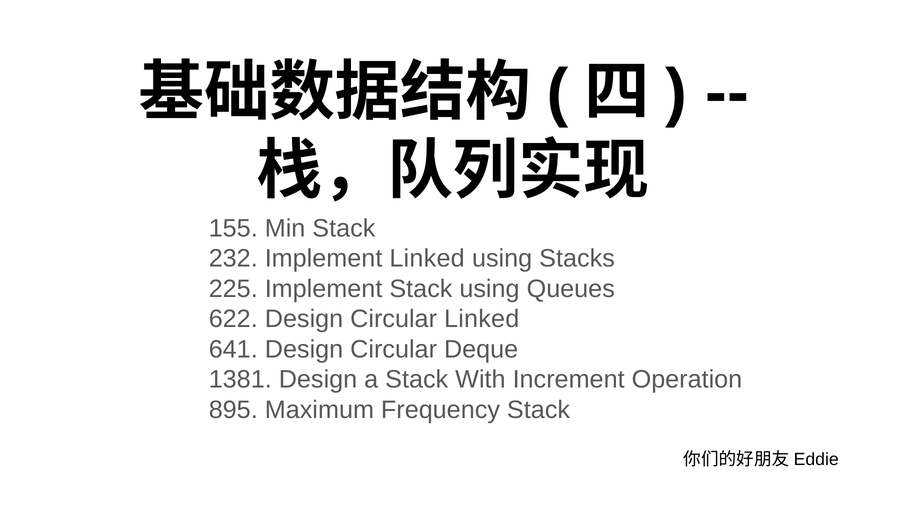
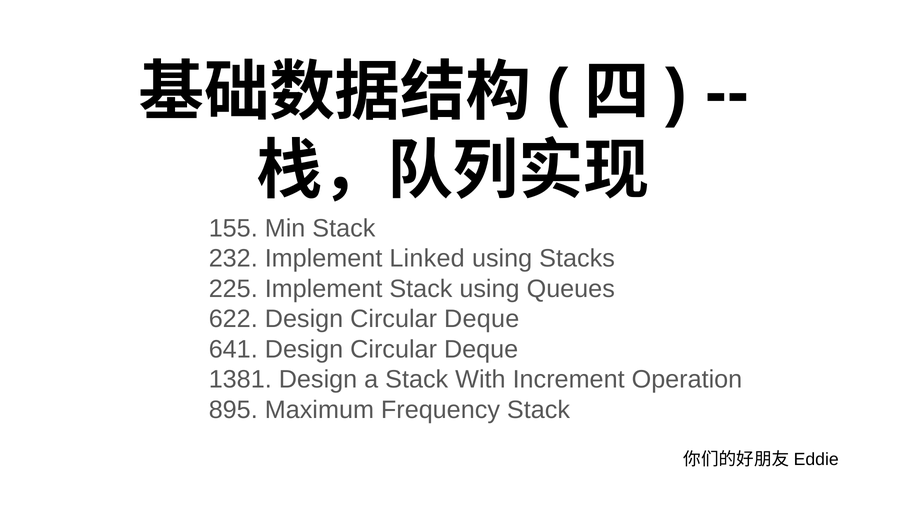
622 Design Circular Linked: Linked -> Deque
